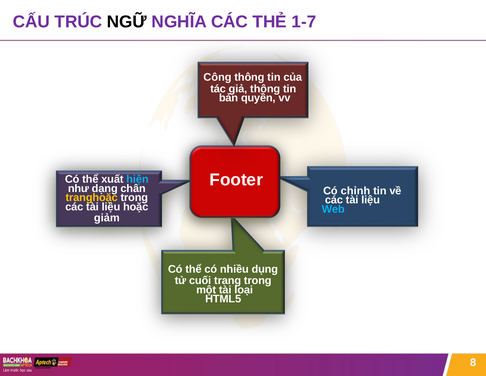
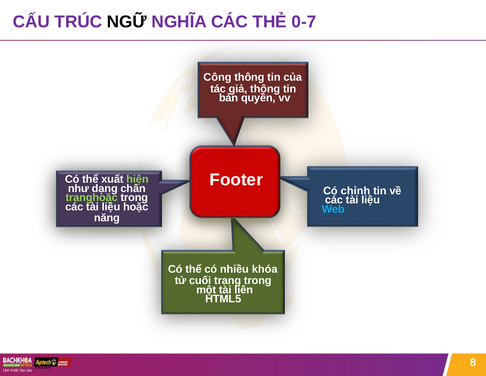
1-7: 1-7 -> 0-7
hiện colour: light blue -> light green
tranghoặc colour: yellow -> light green
giảm: giảm -> năng
dụng: dụng -> khóa
loại: loại -> liên
